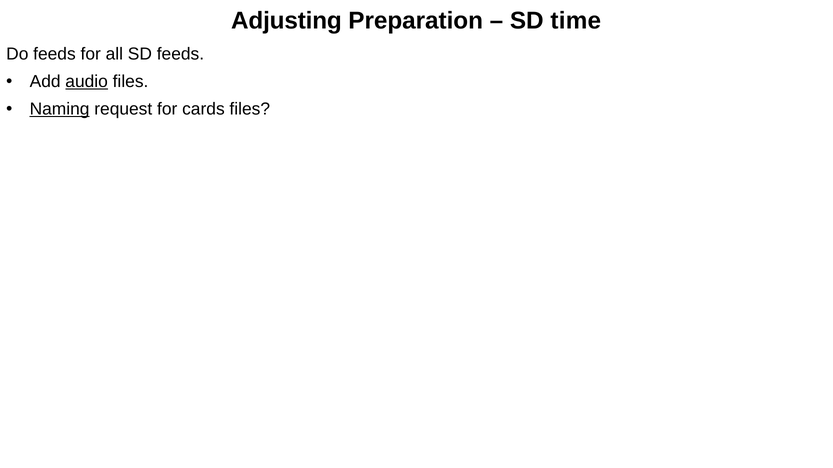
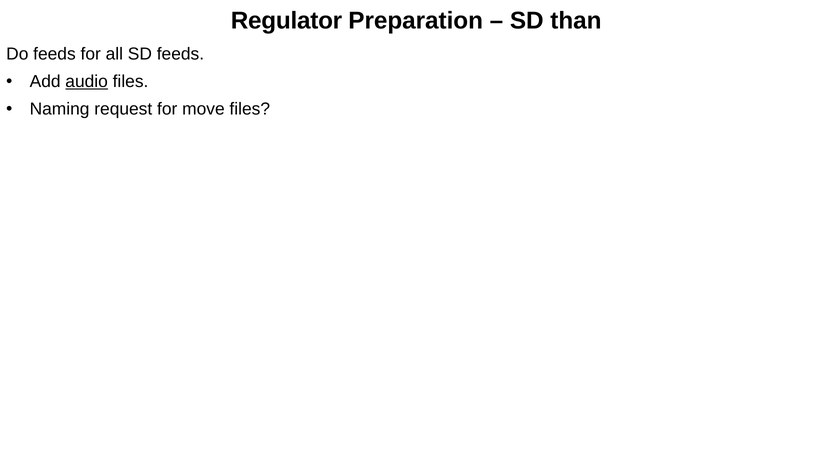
Adjusting: Adjusting -> Regulator
time: time -> than
Naming underline: present -> none
cards: cards -> move
